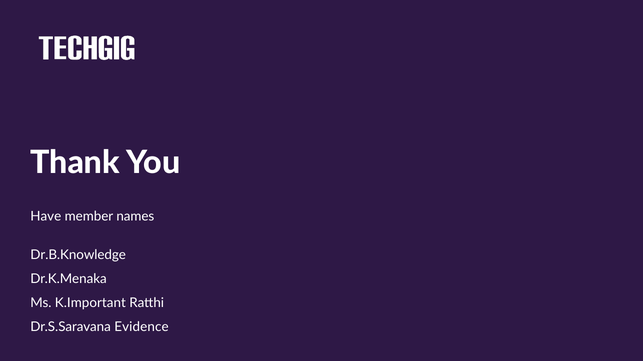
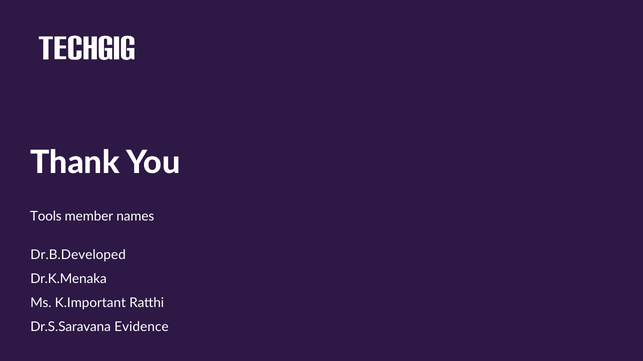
Have: Have -> Tools
Dr.B.Knowledge: Dr.B.Knowledge -> Dr.B.Developed
